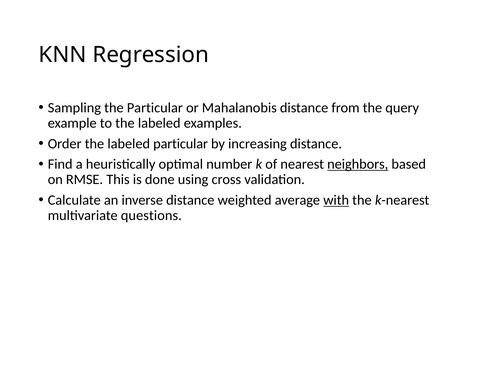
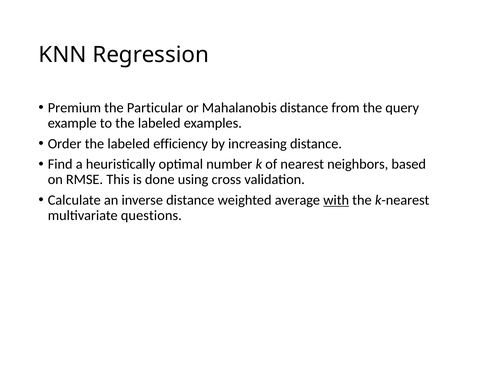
Sampling: Sampling -> Premium
labeled particular: particular -> efficiency
neighbors underline: present -> none
